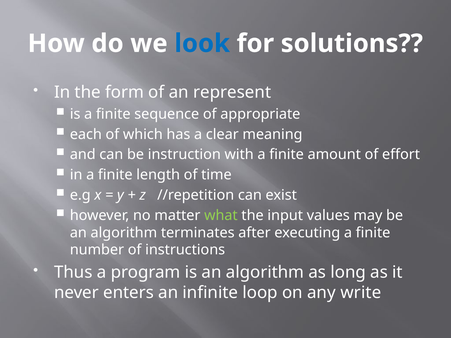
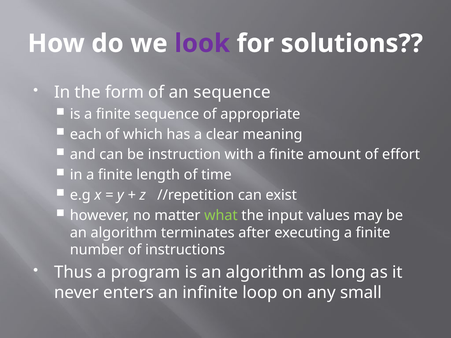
look colour: blue -> purple
an represent: represent -> sequence
write: write -> small
